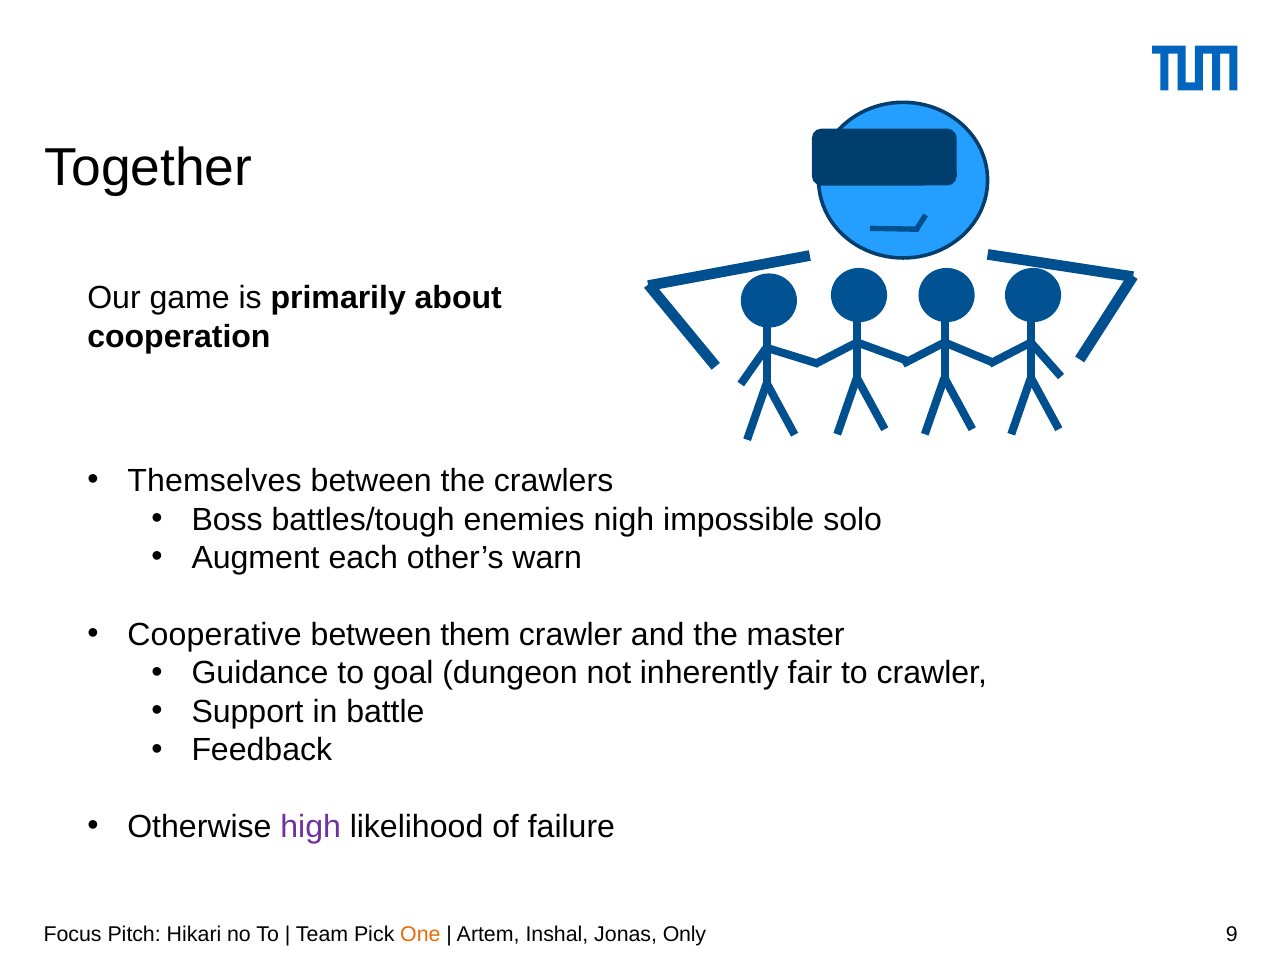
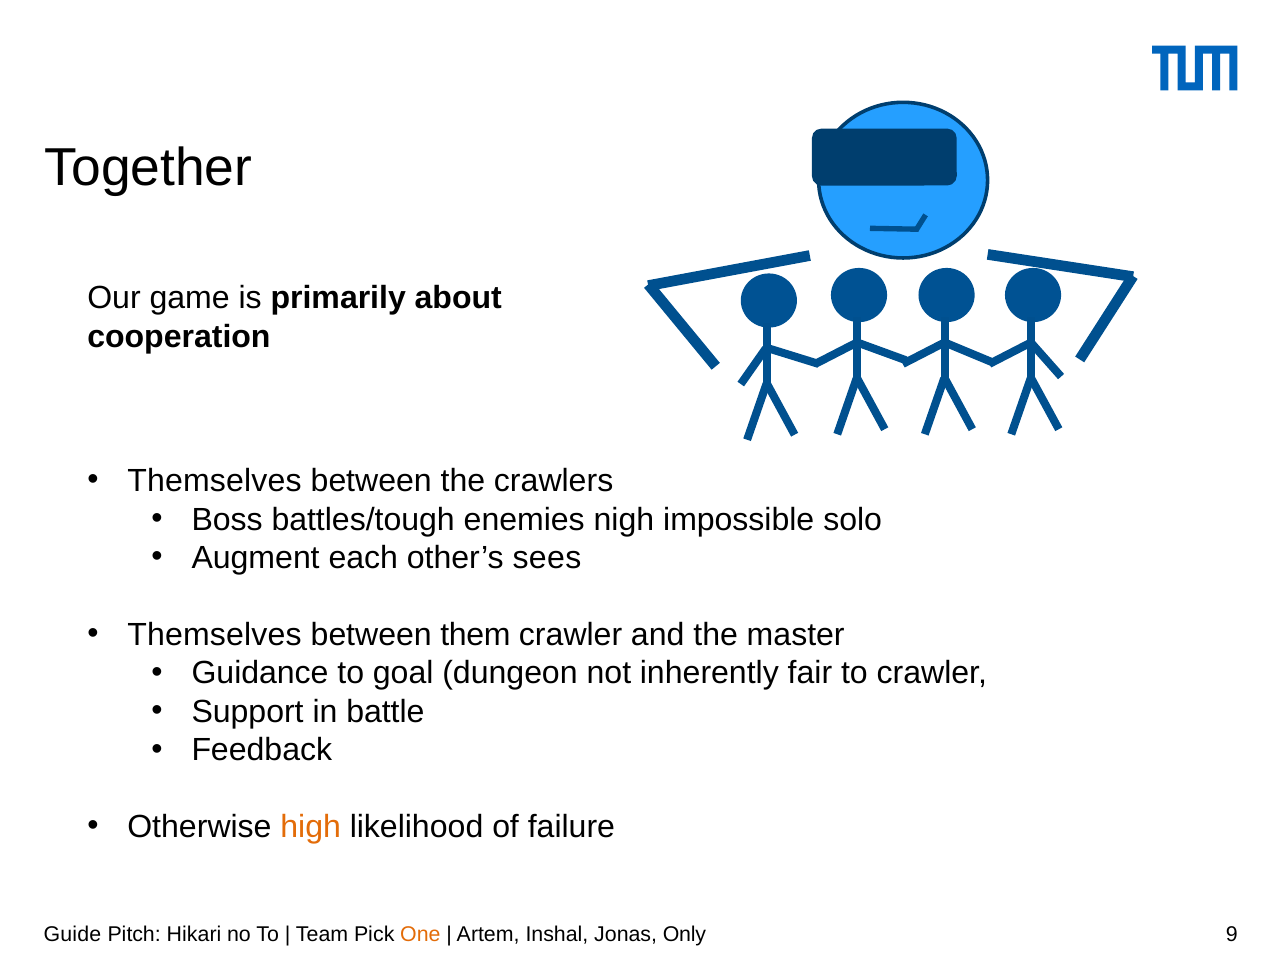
warn: warn -> sees
Cooperative at (215, 635): Cooperative -> Themselves
high colour: purple -> orange
Focus: Focus -> Guide
